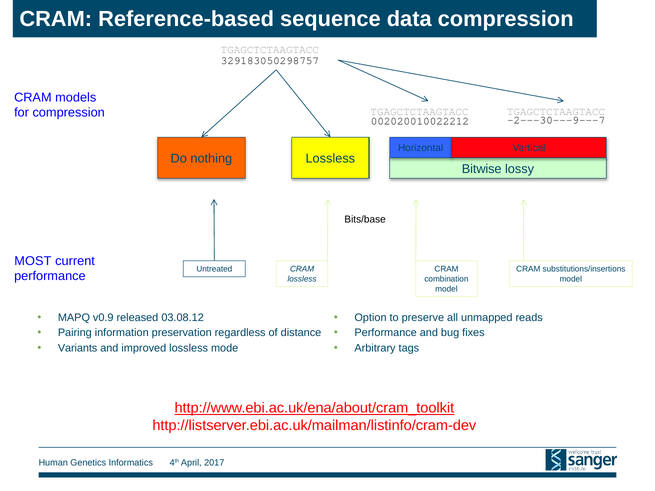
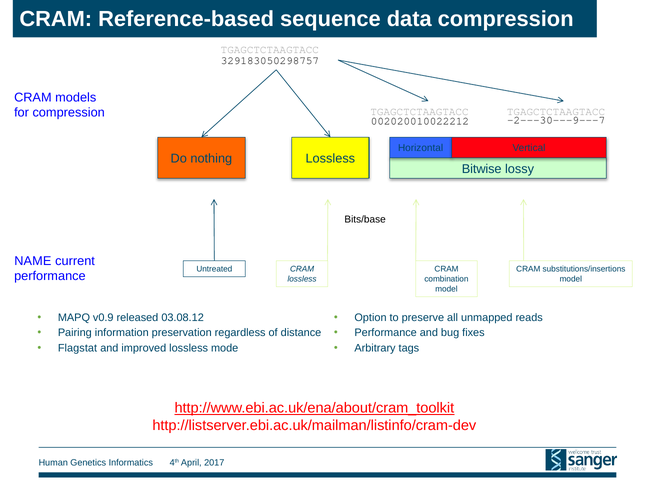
MOST: MOST -> NAME
Variants: Variants -> Flagstat
